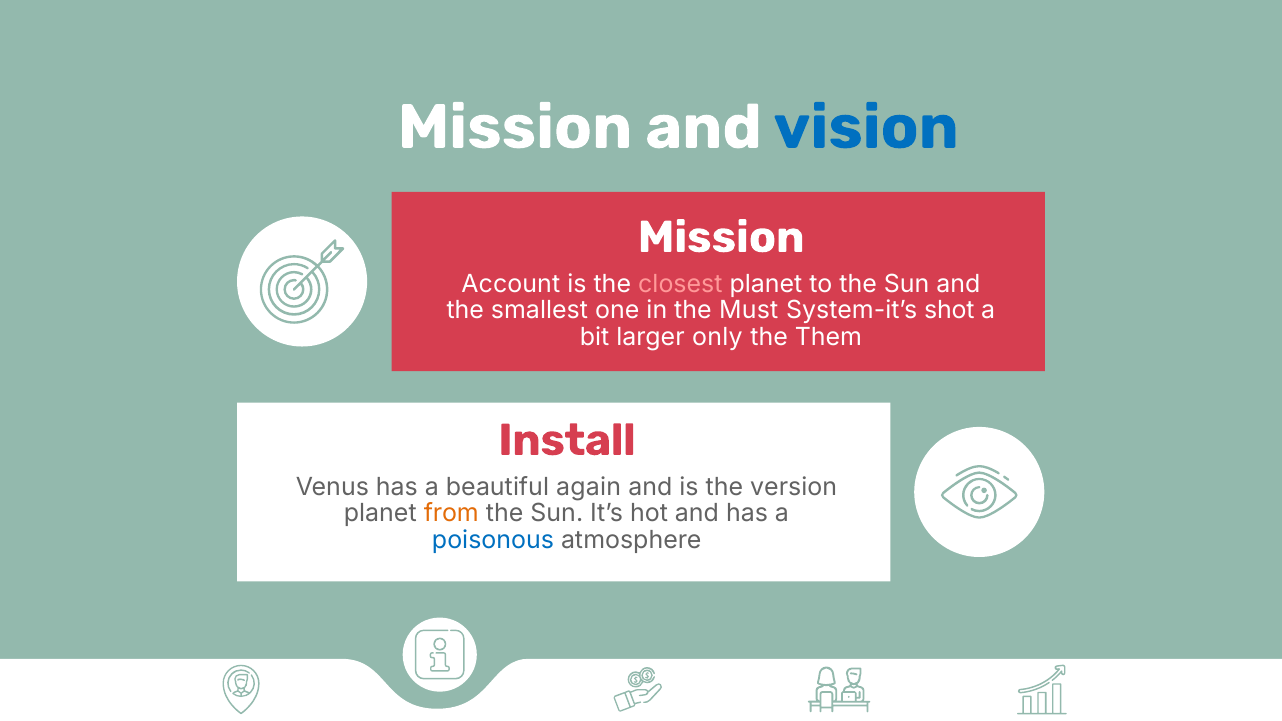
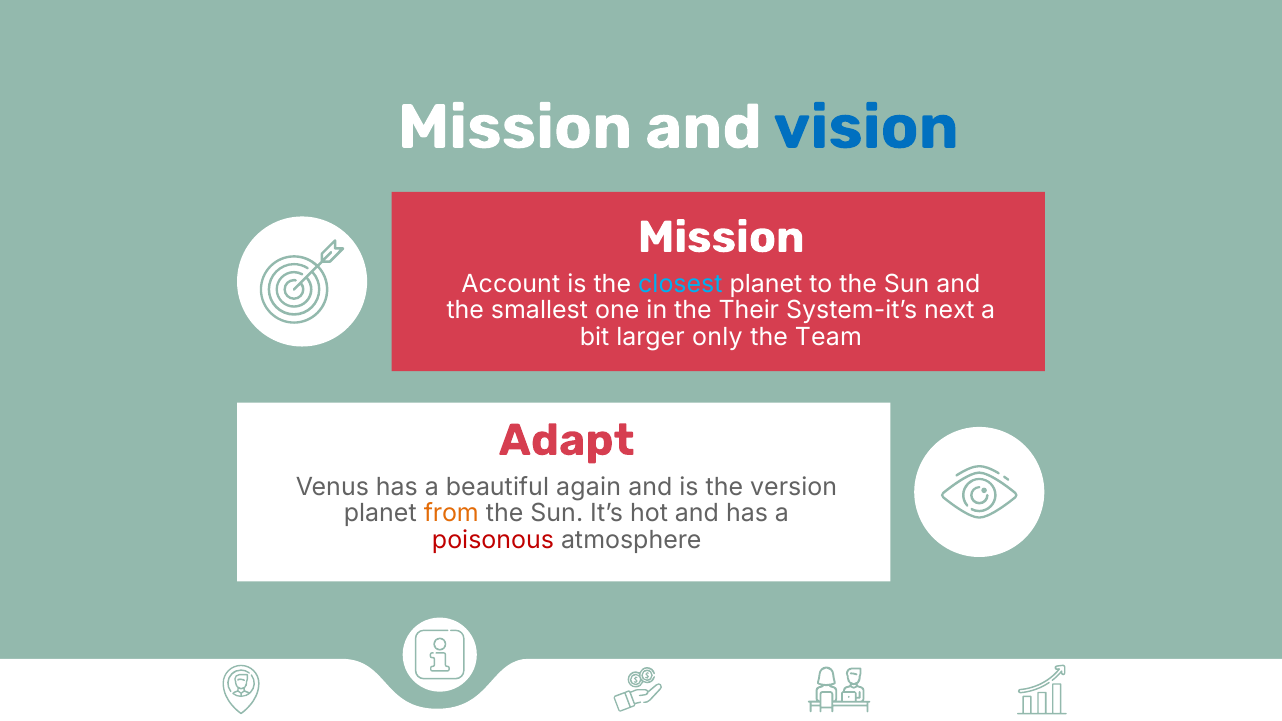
closest colour: pink -> light blue
Must: Must -> Their
shot: shot -> next
Them: Them -> Team
Install: Install -> Adapt
poisonous colour: blue -> red
